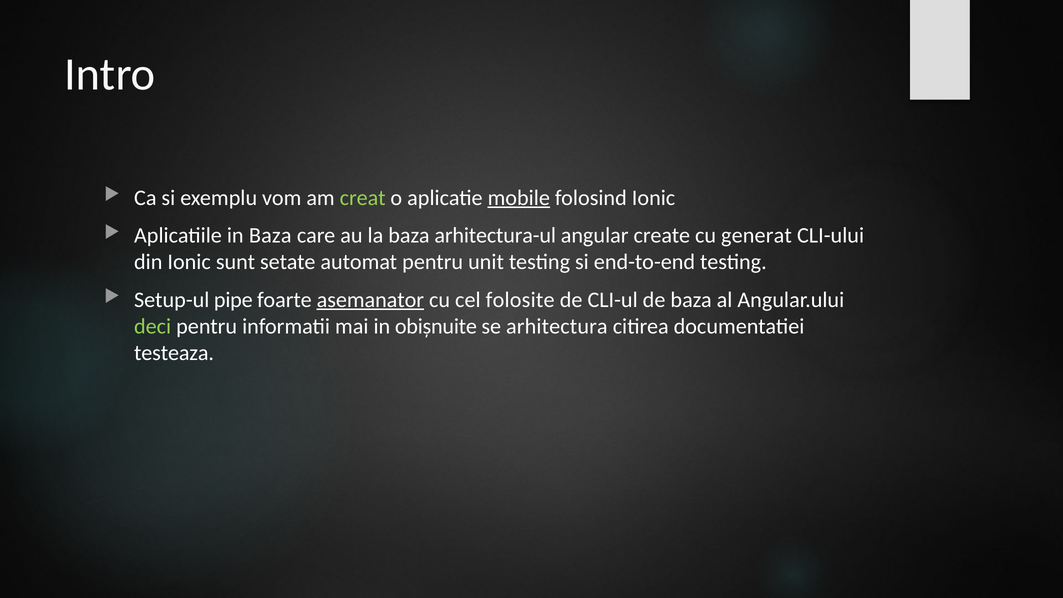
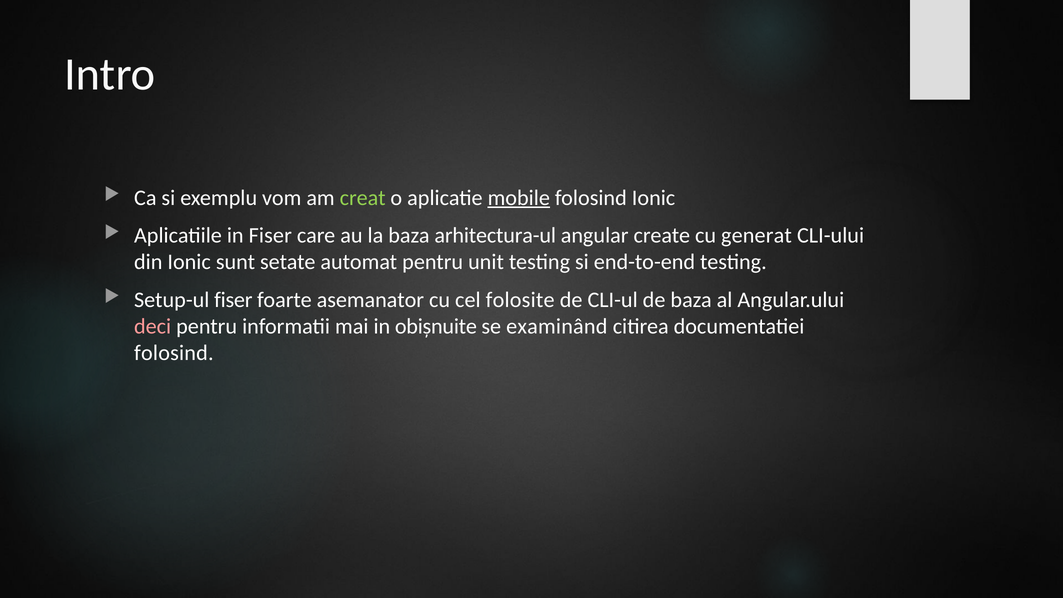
in Baza: Baza -> Fiser
Setup-ul pipe: pipe -> fiser
asemanator underline: present -> none
deci colour: light green -> pink
arhitectura: arhitectura -> examinând
testeaza at (174, 353): testeaza -> folosind
